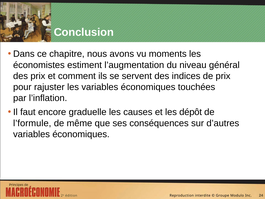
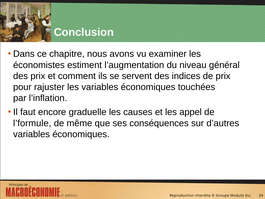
moments: moments -> examiner
dépôt: dépôt -> appel
